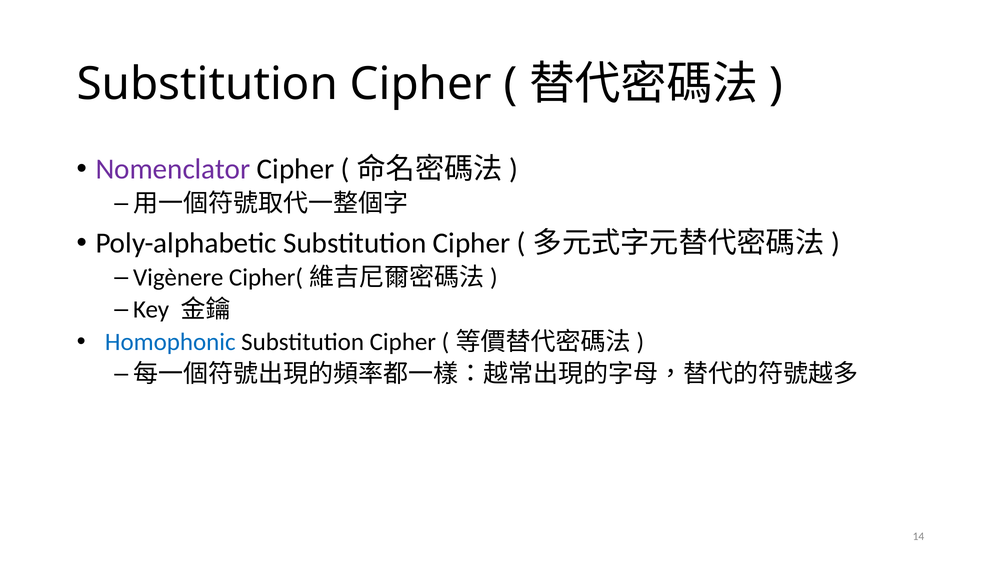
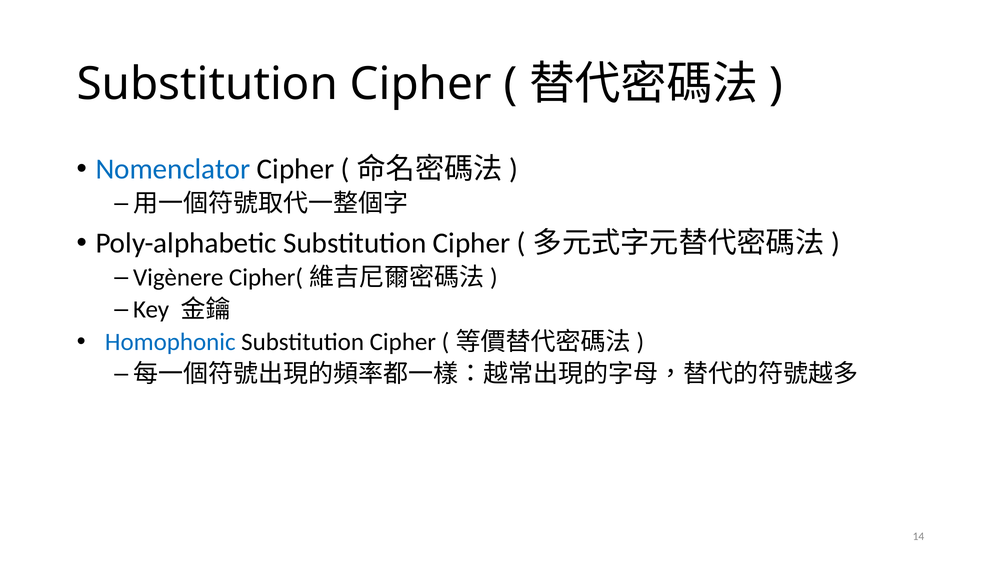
Nomenclator colour: purple -> blue
